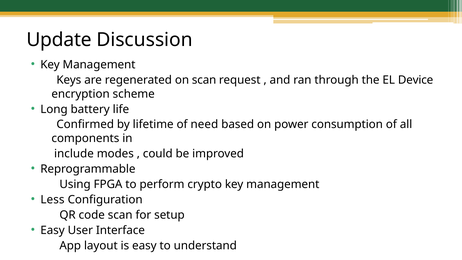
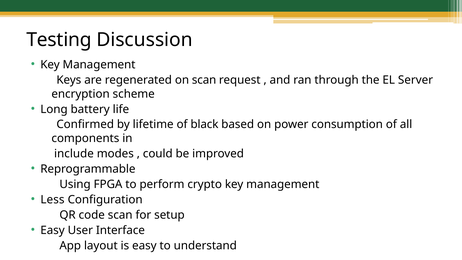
Update: Update -> Testing
Device: Device -> Server
need: need -> black
